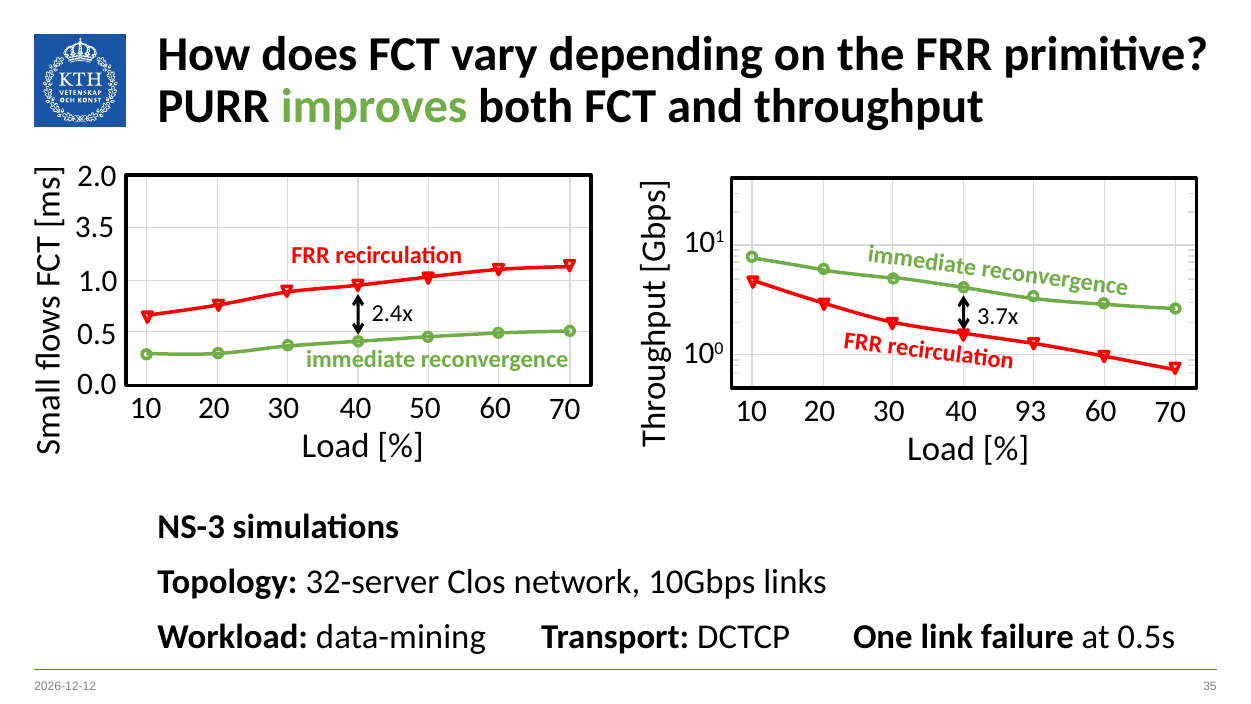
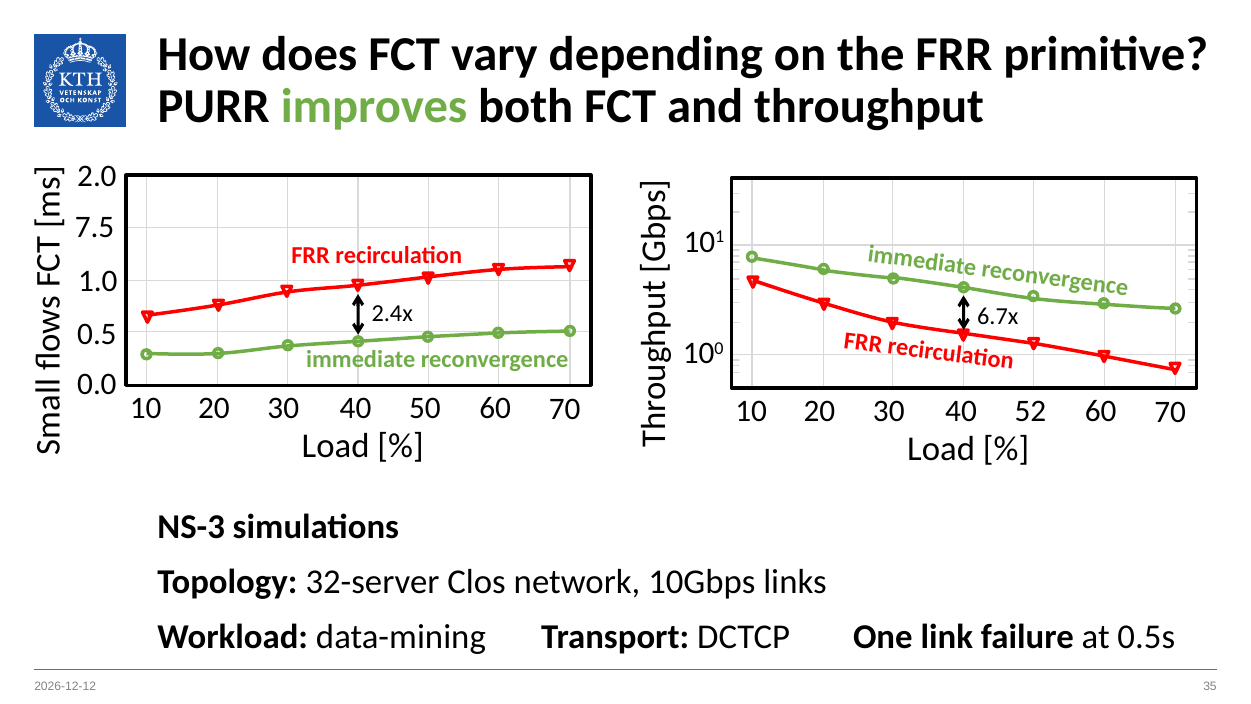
3.5: 3.5 -> 7.5
3.7x: 3.7x -> 6.7x
93: 93 -> 52
